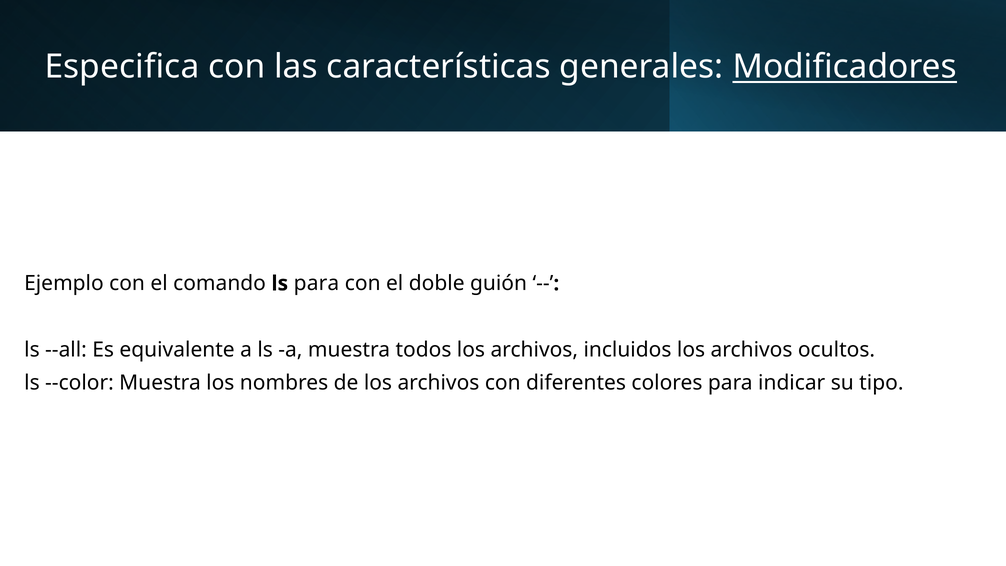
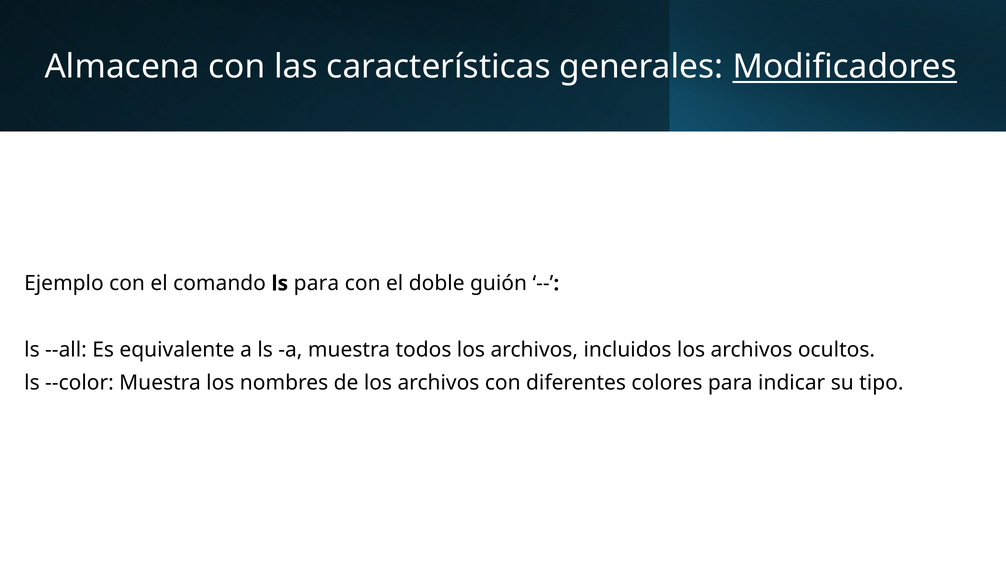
Especifica: Especifica -> Almacena
